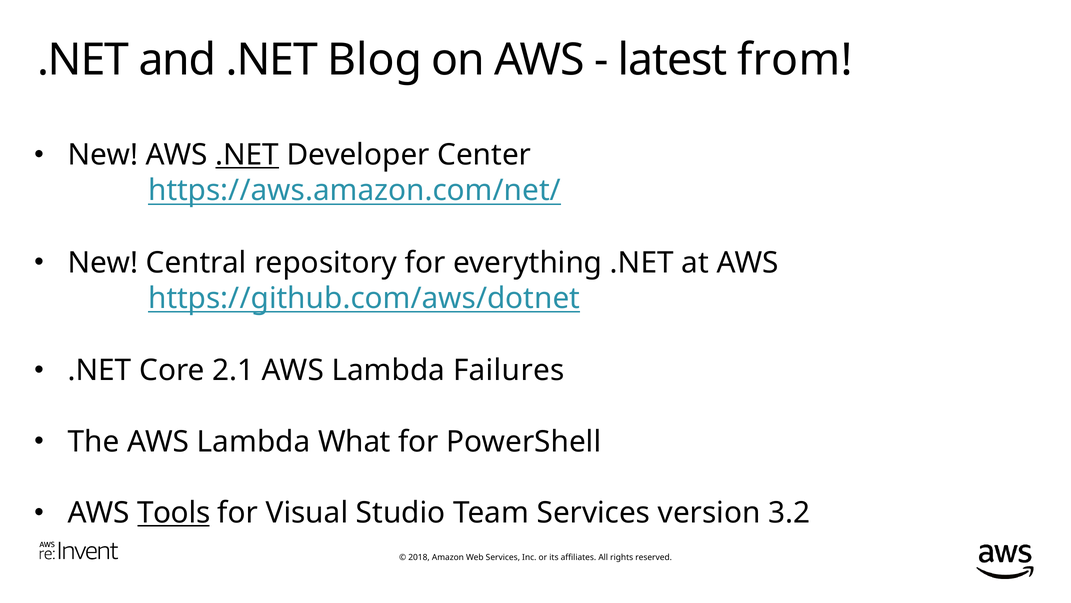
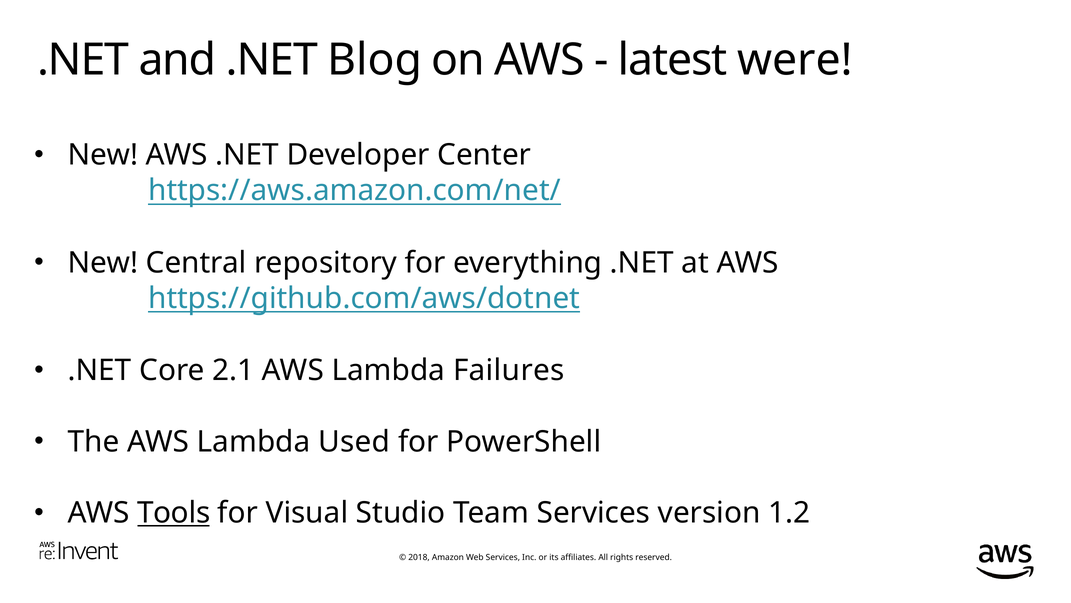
from: from -> were
.NET at (247, 155) underline: present -> none
What: What -> Used
3.2: 3.2 -> 1.2
